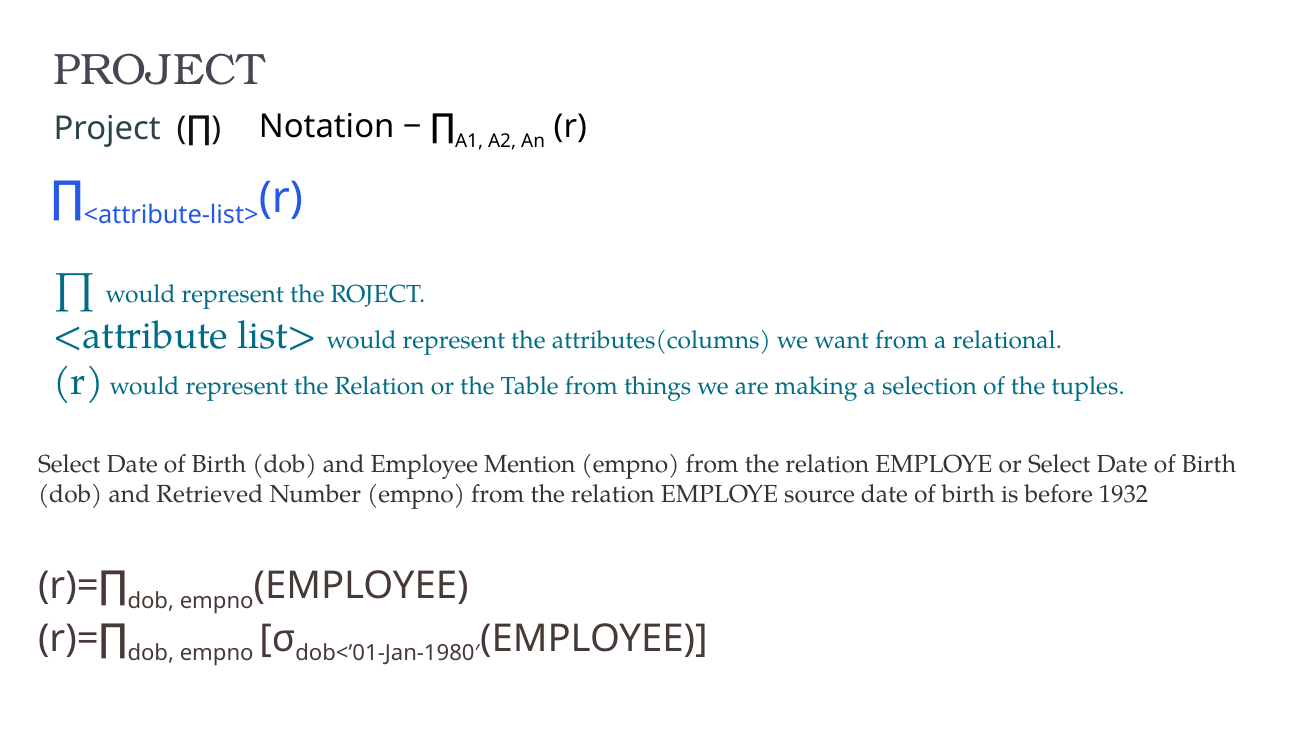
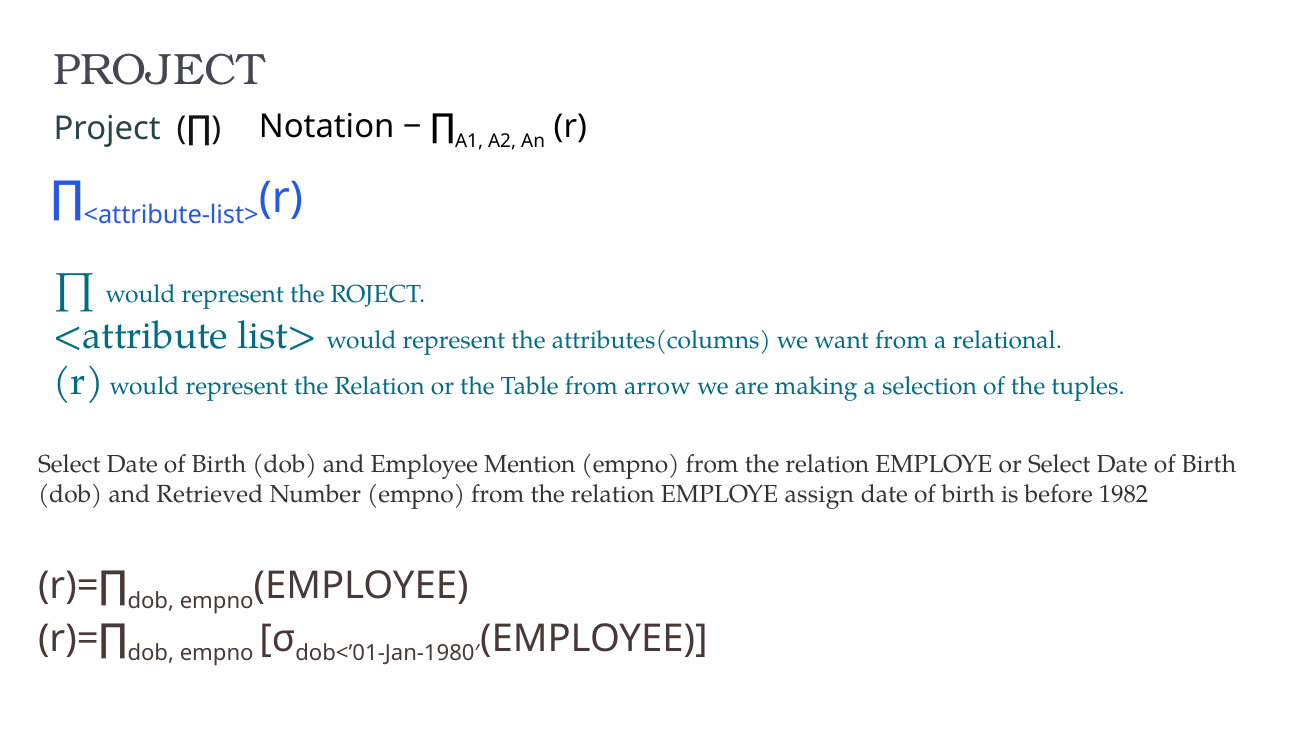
things: things -> arrow
source: source -> assign
1932: 1932 -> 1982
